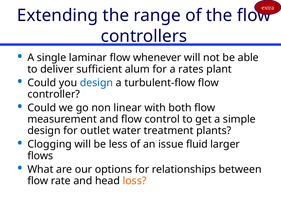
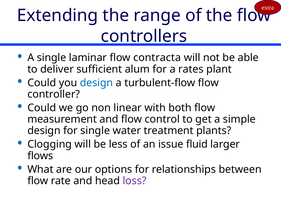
whenever: whenever -> contracta
for outlet: outlet -> single
loss colour: orange -> purple
